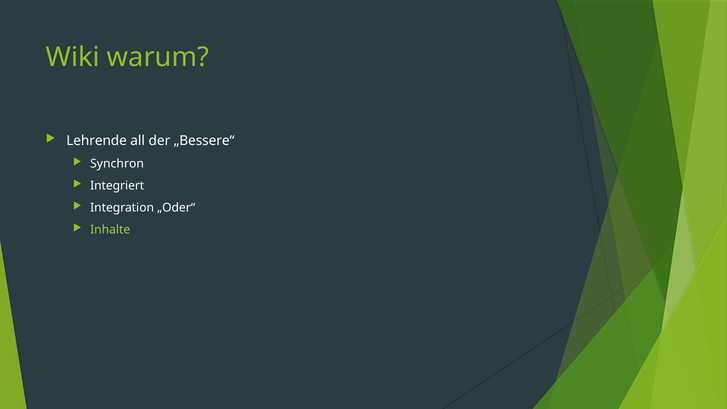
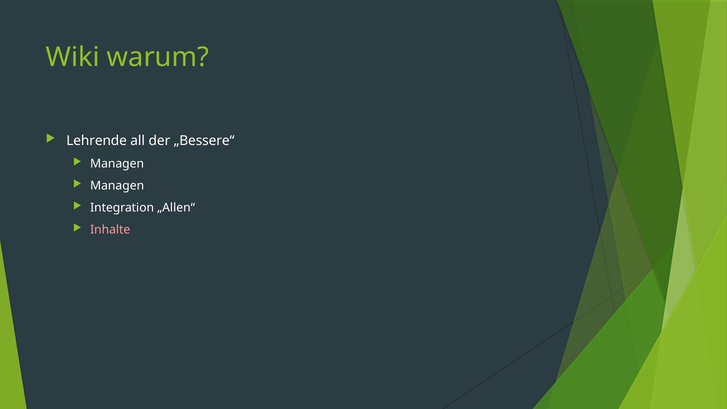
Synchron at (117, 164): Synchron -> Managen
Integriert at (117, 186): Integriert -> Managen
„Oder“: „Oder“ -> „Allen“
Inhalte colour: light green -> pink
